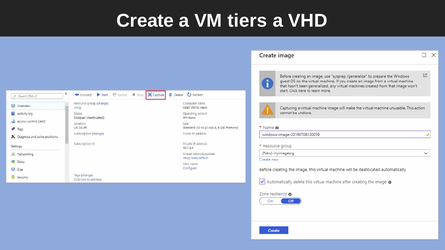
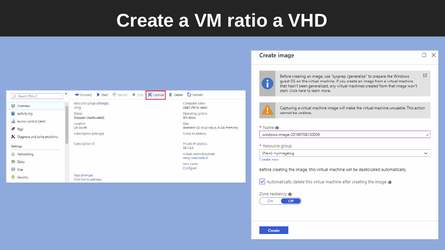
tiers: tiers -> ratio
